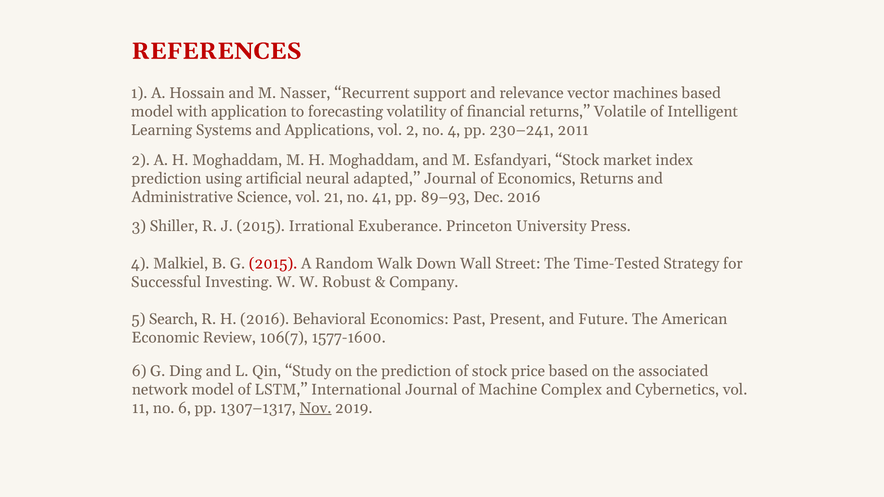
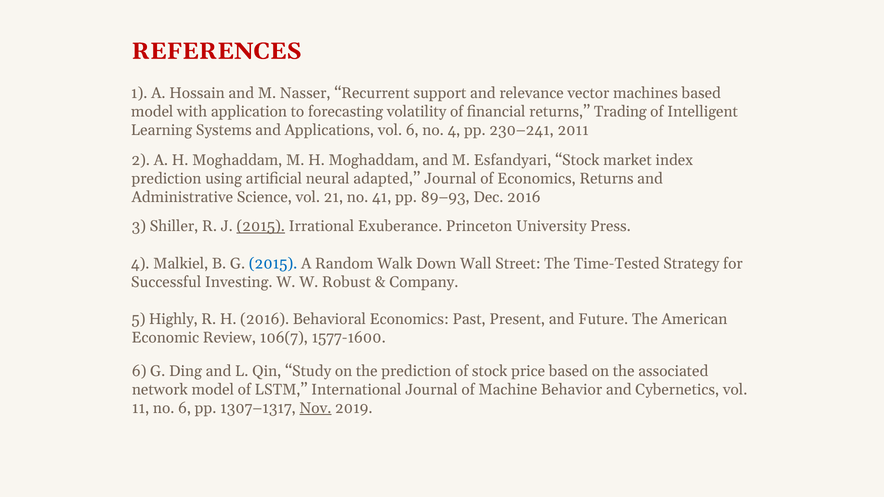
Volatile: Volatile -> Trading
vol 2: 2 -> 6
2015 at (261, 226) underline: none -> present
2015 at (273, 264) colour: red -> blue
Search: Search -> Highly
Complex: Complex -> Behavior
